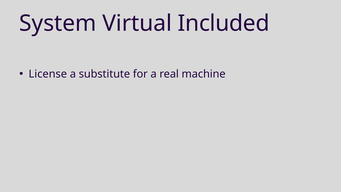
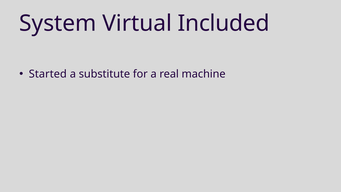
License: License -> Started
